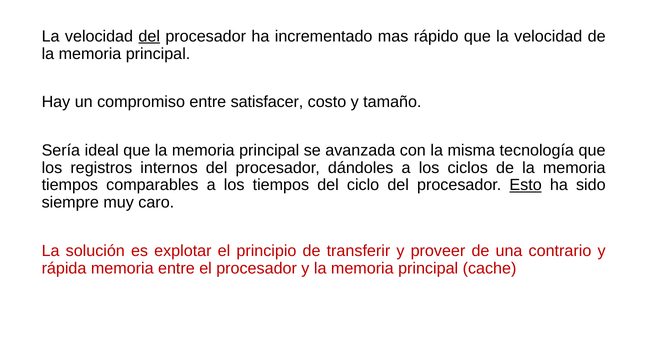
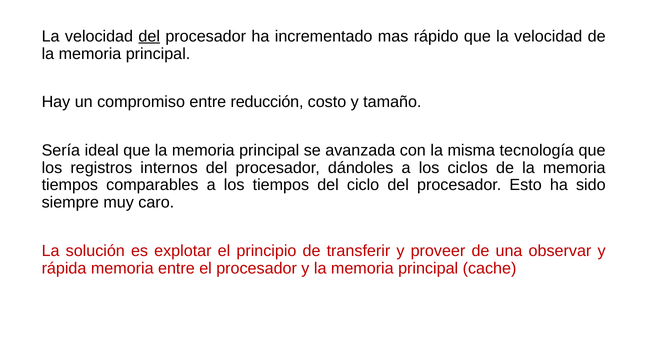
satisfacer: satisfacer -> reducción
Esto underline: present -> none
contrario: contrario -> observar
